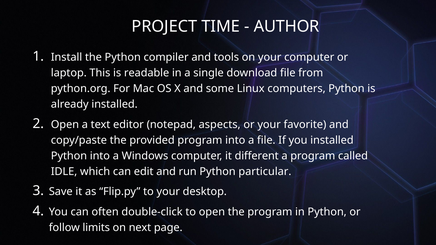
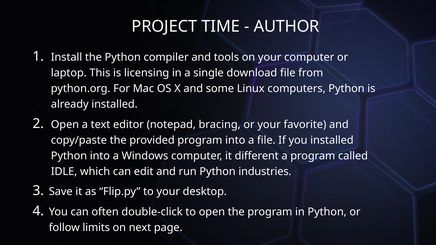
readable: readable -> licensing
aspects: aspects -> bracing
particular: particular -> industries
